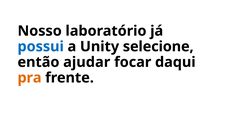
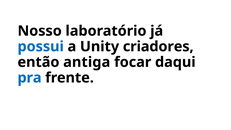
selecione: selecione -> criadores
ajudar: ajudar -> antiga
pra colour: orange -> blue
